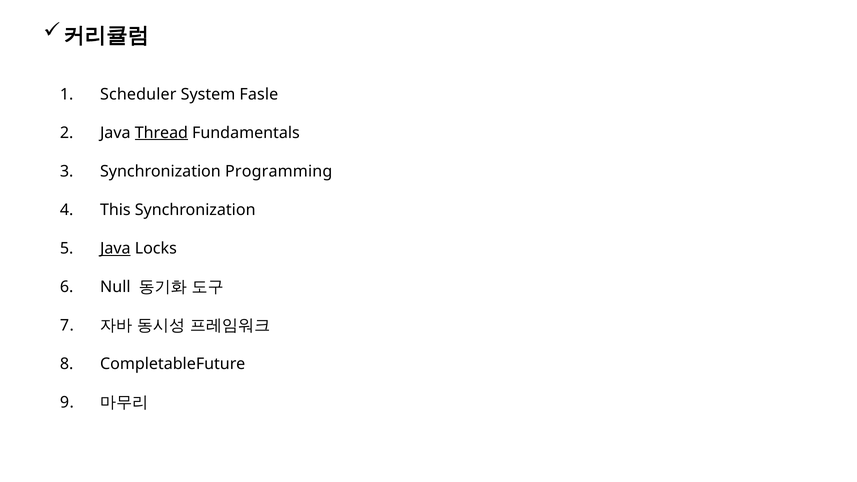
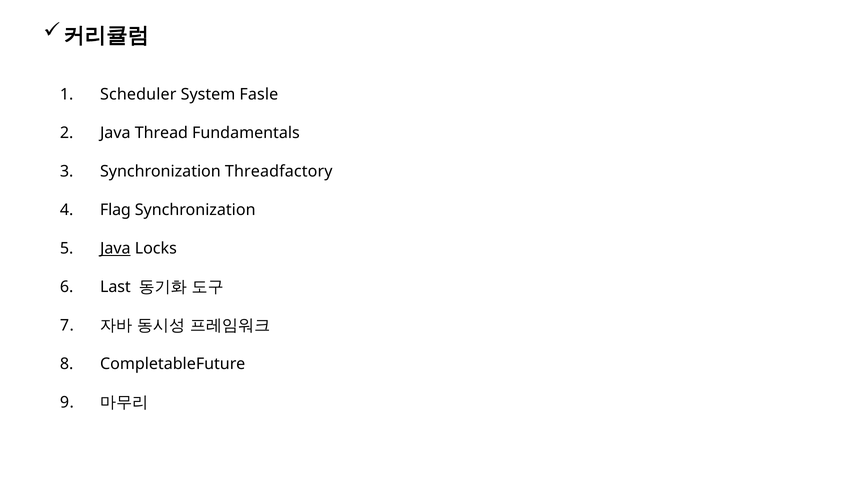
Thread underline: present -> none
Programming: Programming -> Threadfactory
This: This -> Flag
Null: Null -> Last
